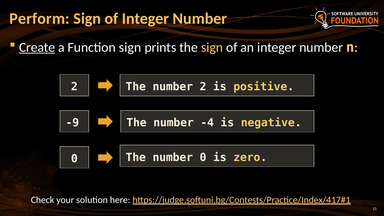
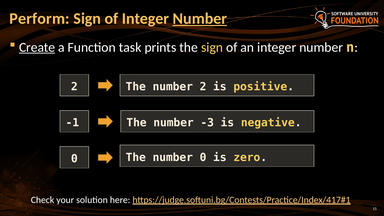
Number at (200, 19) underline: none -> present
Function sign: sign -> task
-9: -9 -> -1
-4: -4 -> -3
